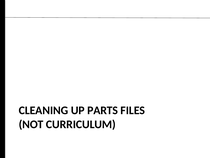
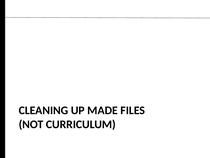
PARTS: PARTS -> MADE
